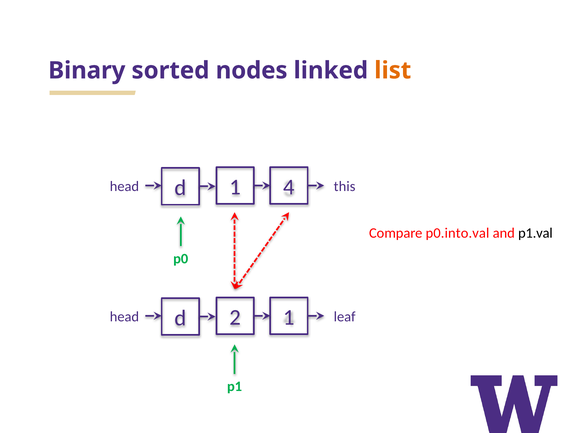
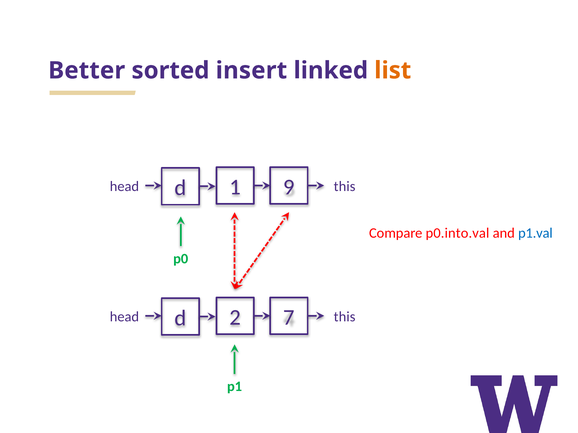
Binary: Binary -> Better
nodes: nodes -> insert
4: 4 -> 9
p1.val colour: black -> blue
2 1: 1 -> 7
leaf at (345, 317): leaf -> this
